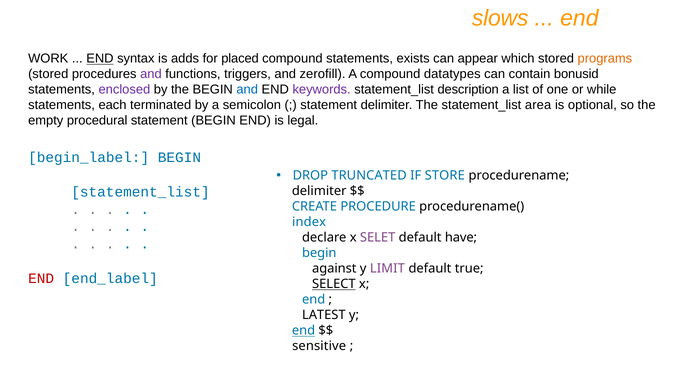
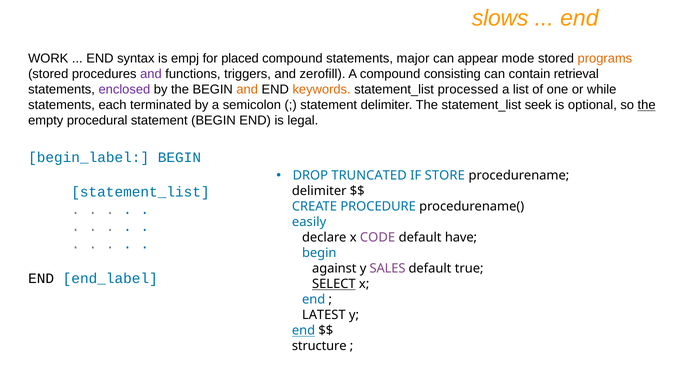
END at (100, 59) underline: present -> none
adds: adds -> empj
exists: exists -> major
which: which -> mode
datatypes: datatypes -> consisting
bonusid: bonusid -> retrieval
and at (247, 90) colour: blue -> orange
keywords colour: purple -> orange
description: description -> processed
area: area -> seek
the at (647, 105) underline: none -> present
index: index -> easily
SELET: SELET -> CODE
LIMIT: LIMIT -> SALES
END at (41, 278) colour: red -> black
sensitive: sensitive -> structure
